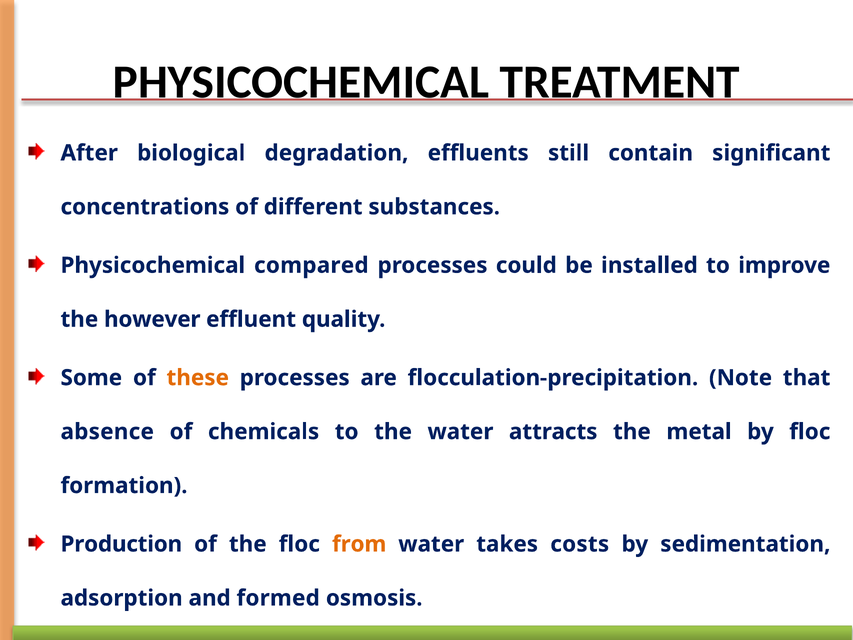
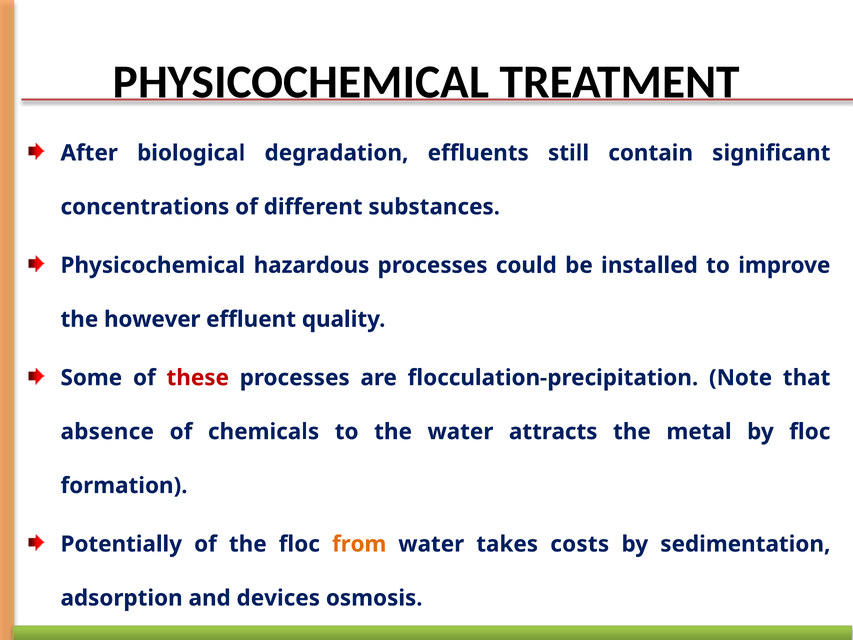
compared: compared -> hazardous
these colour: orange -> red
Production: Production -> Potentially
formed: formed -> devices
